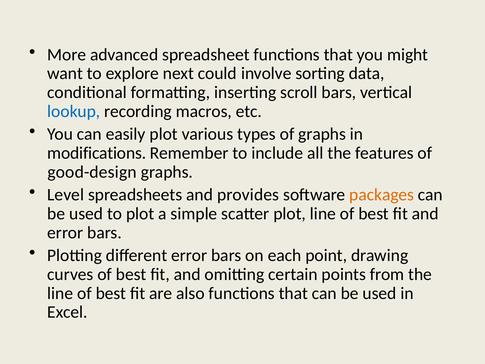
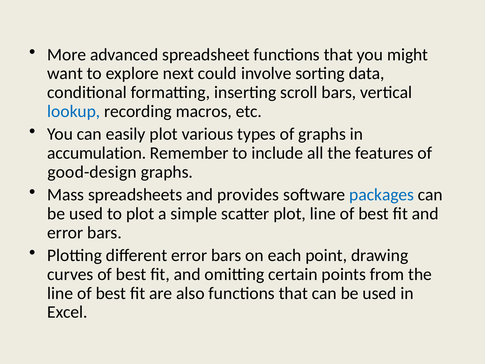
modifications: modifications -> accumulation
Level: Level -> Mass
packages colour: orange -> blue
